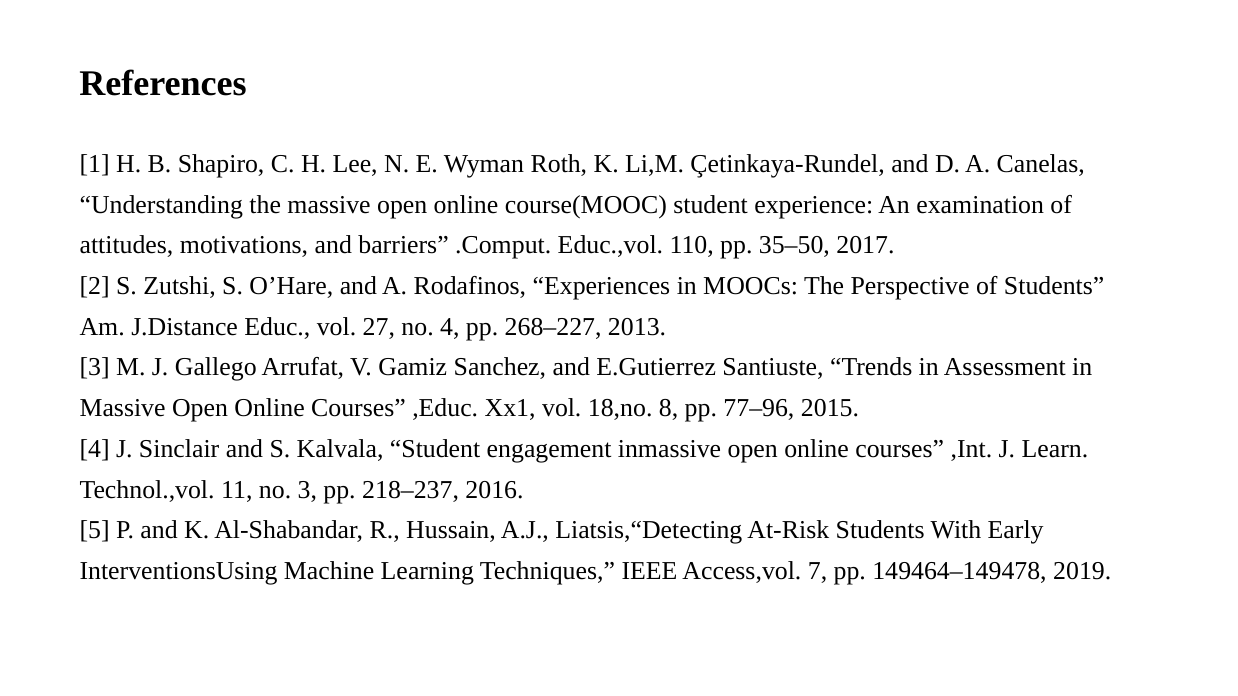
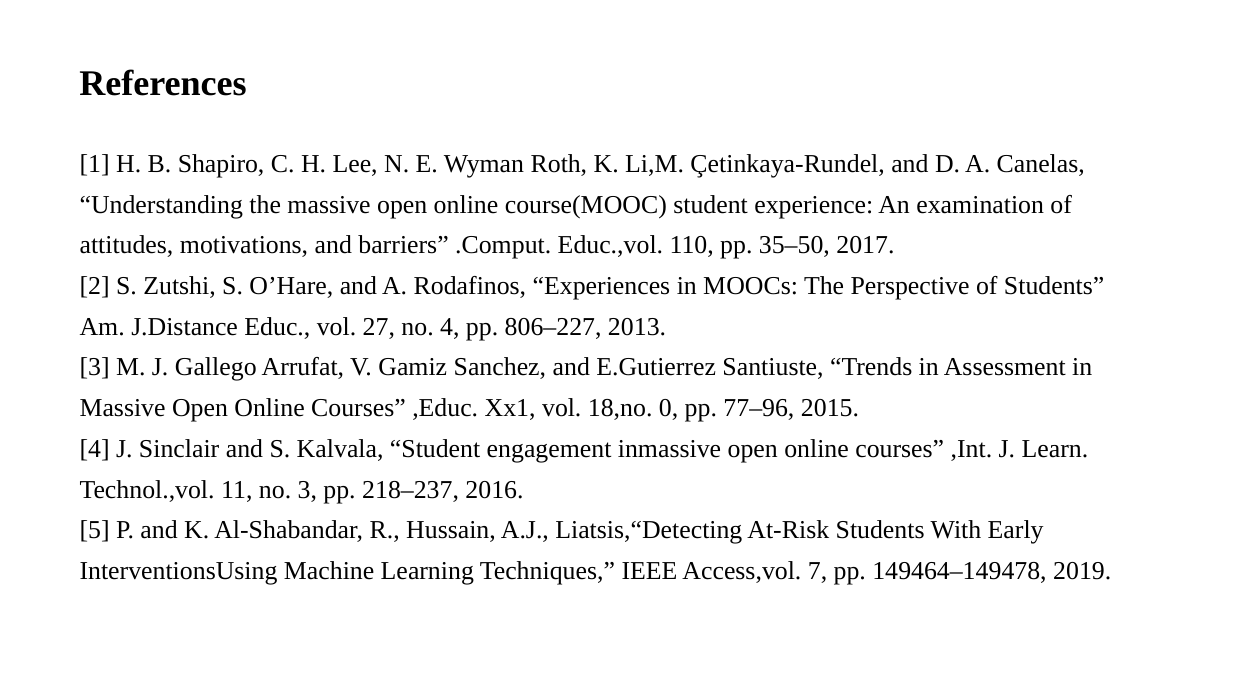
268–227: 268–227 -> 806–227
8: 8 -> 0
